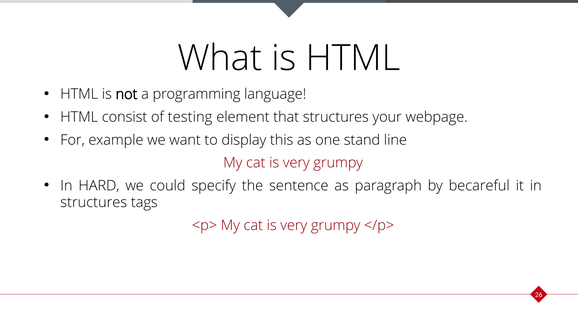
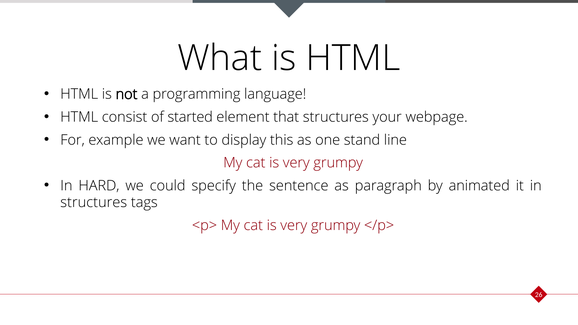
testing: testing -> started
becareful: becareful -> animated
